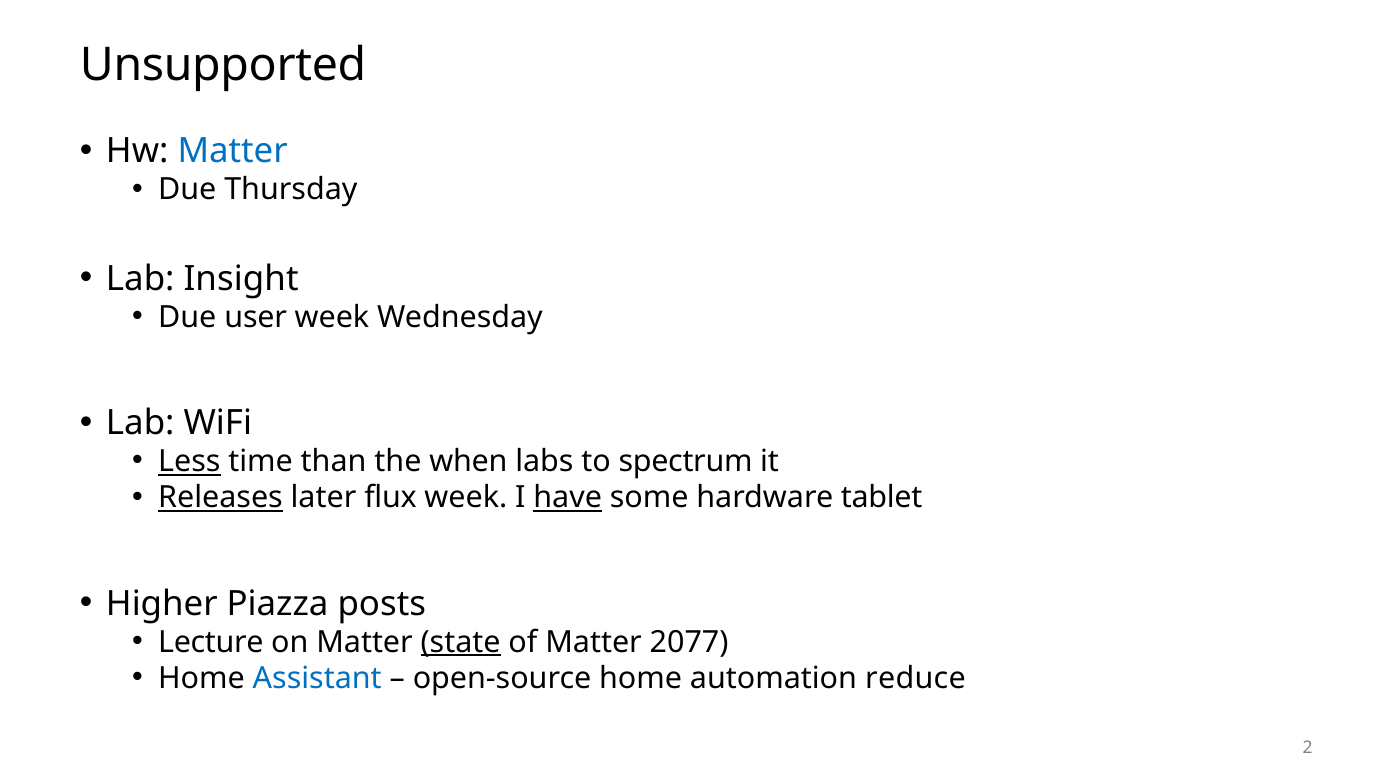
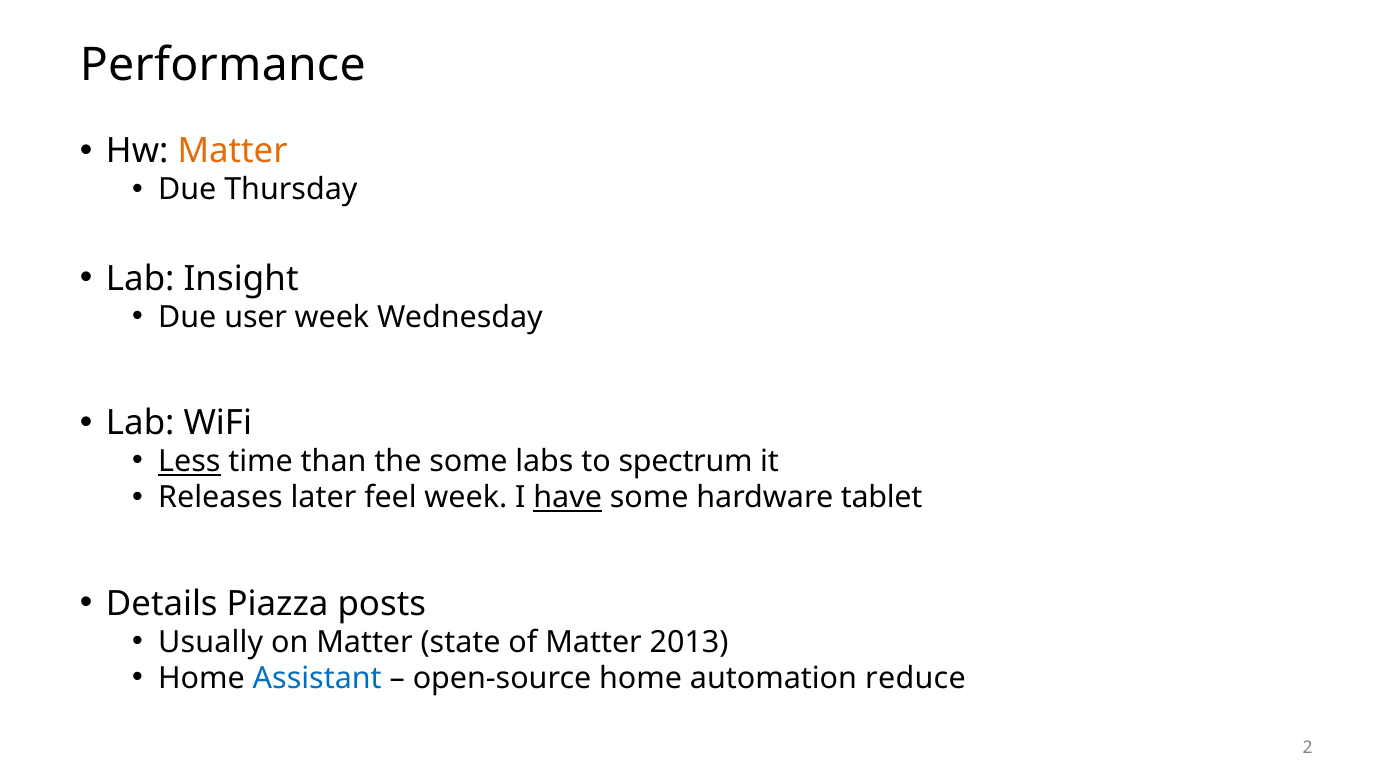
Unsupported: Unsupported -> Performance
Matter at (233, 151) colour: blue -> orange
the when: when -> some
Releases underline: present -> none
flux: flux -> feel
Higher: Higher -> Details
Lecture: Lecture -> Usually
state underline: present -> none
2077: 2077 -> 2013
